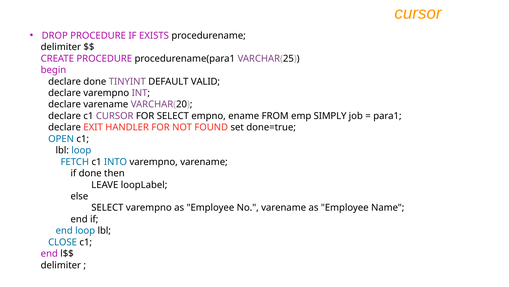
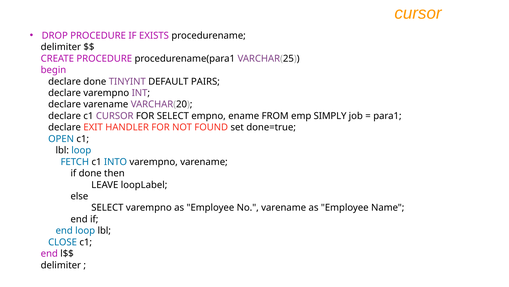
VALID: VALID -> PAIRS
